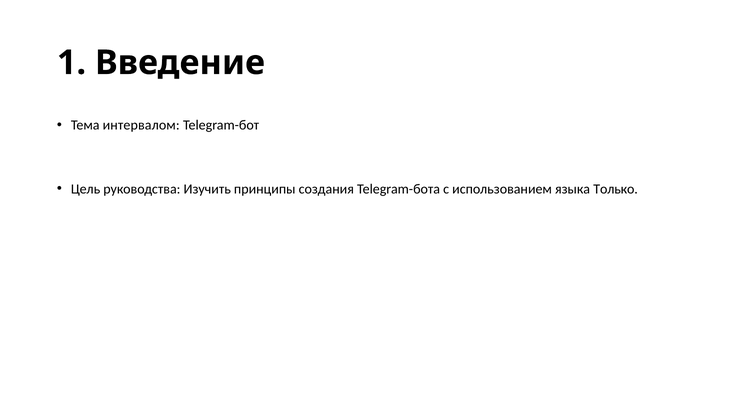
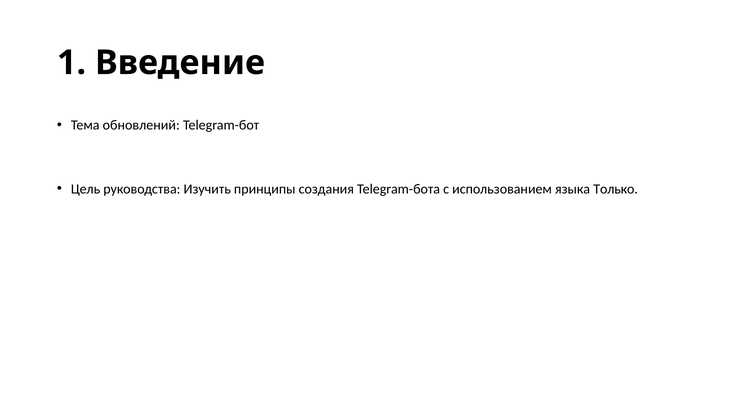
интервалом: интервалом -> обновлений
